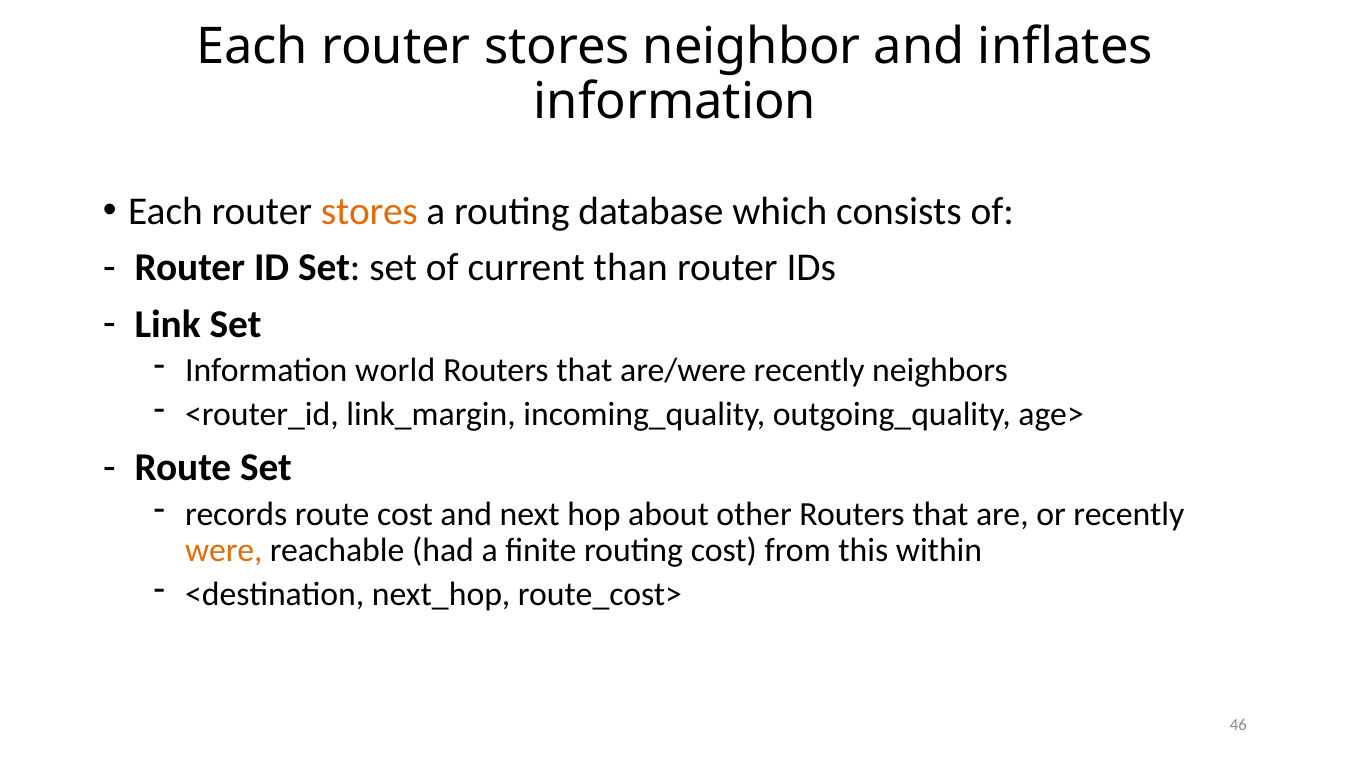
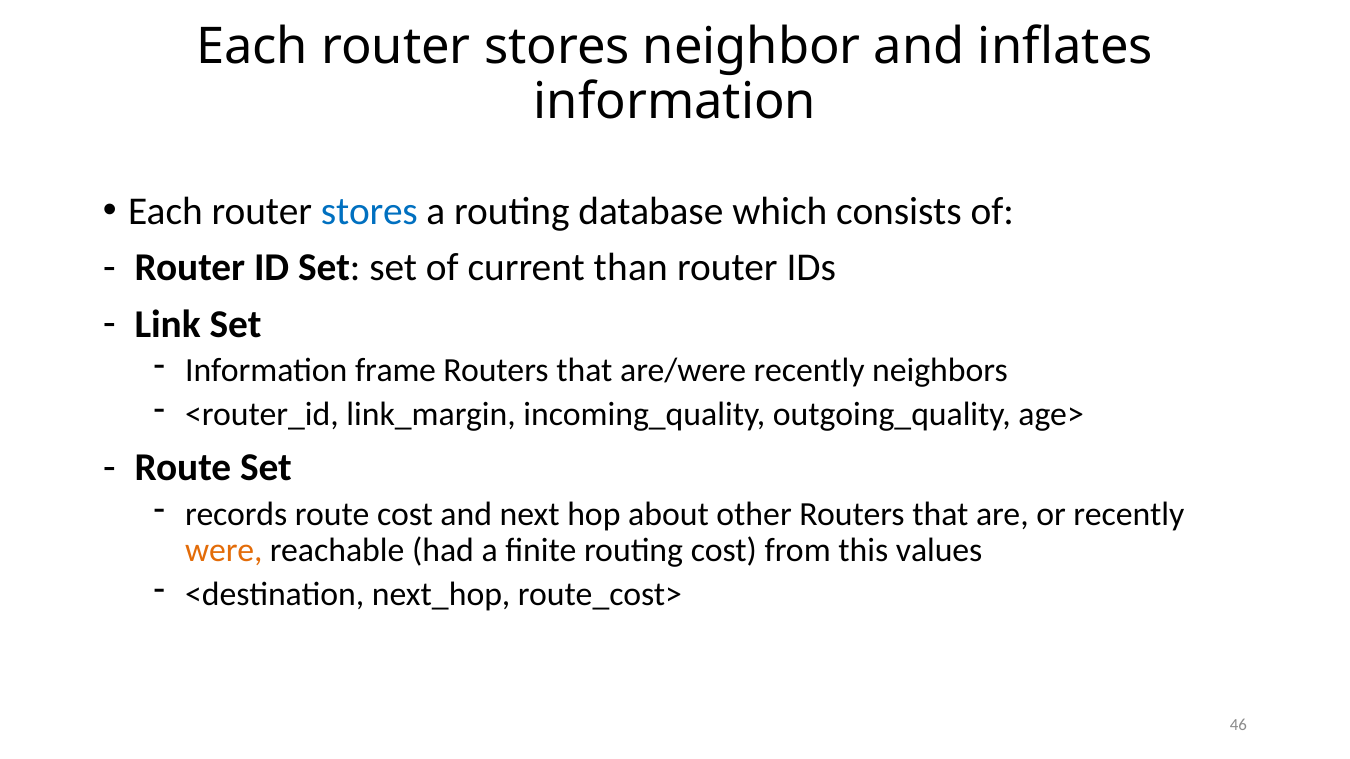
stores at (369, 211) colour: orange -> blue
world: world -> frame
within: within -> values
